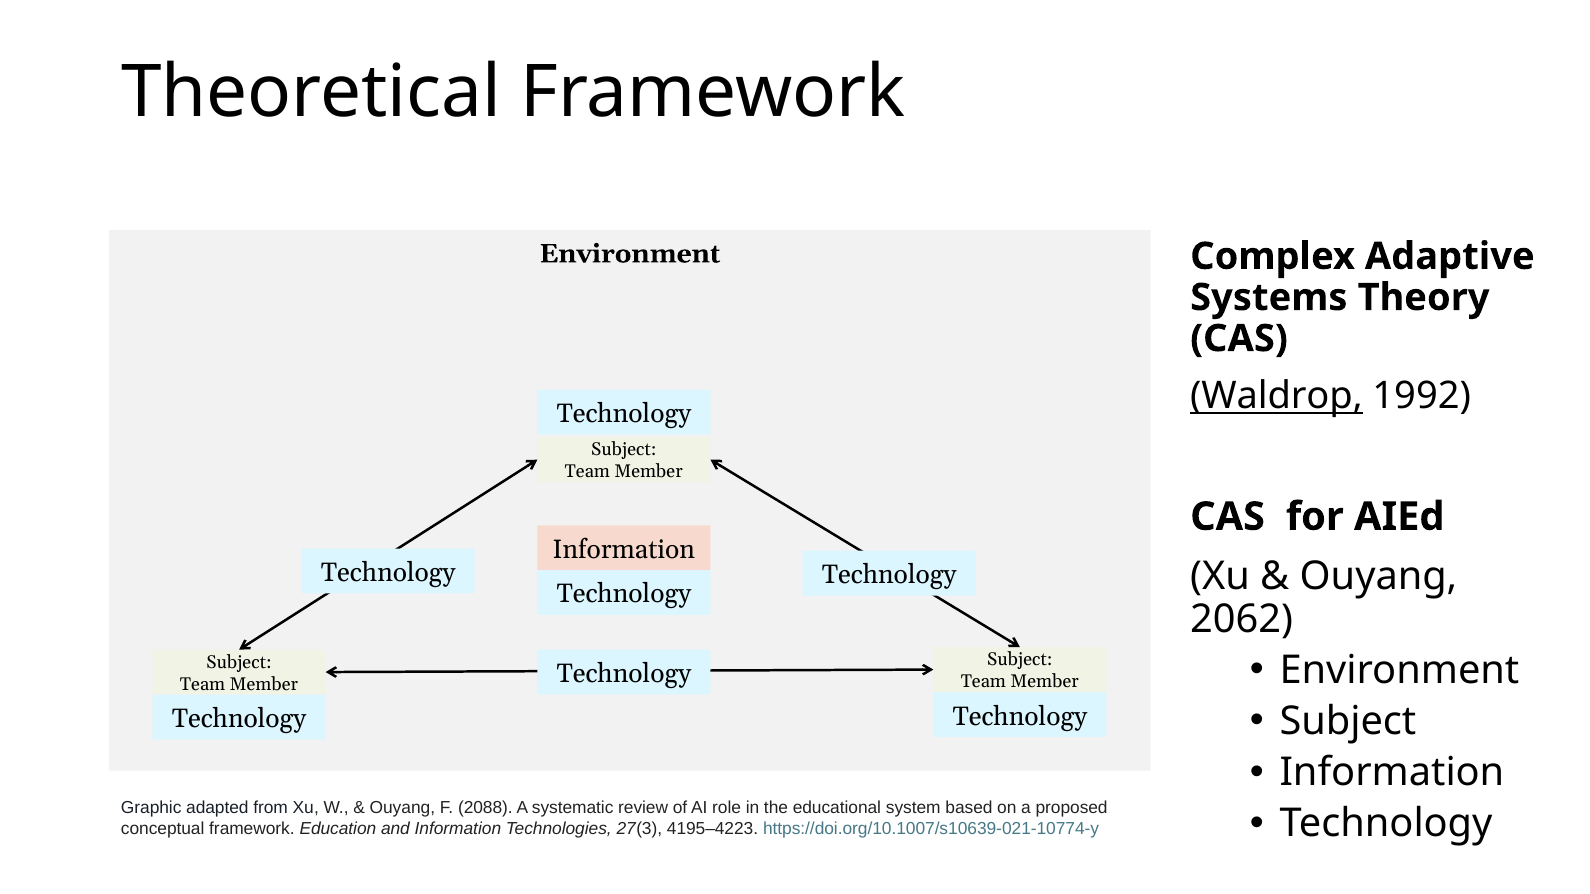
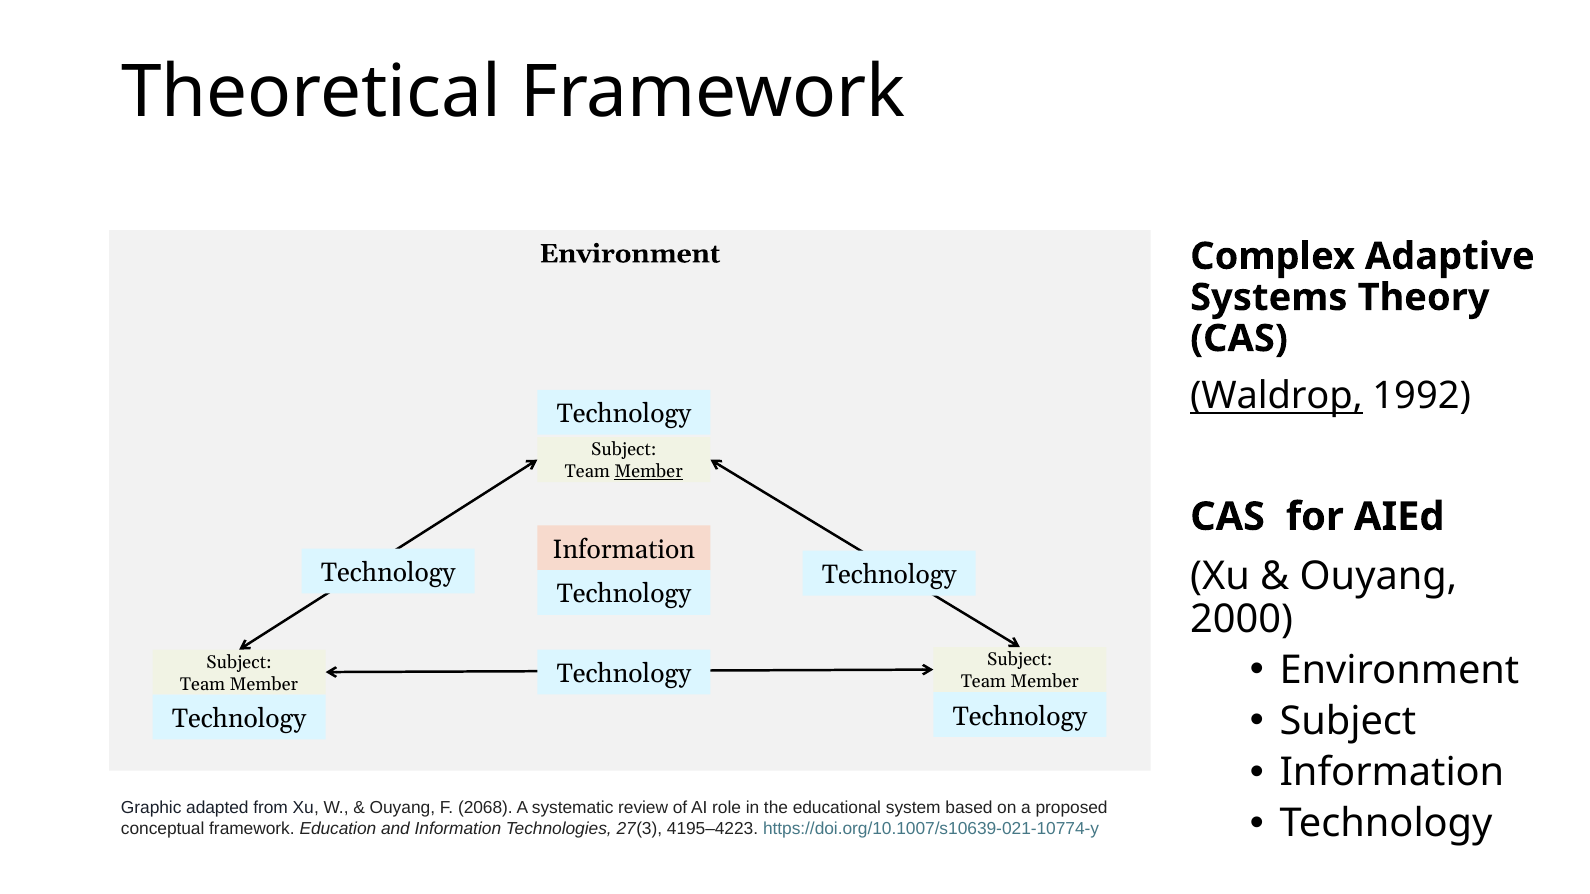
Member at (649, 472) underline: none -> present
2062: 2062 -> 2000
2088: 2088 -> 2068
